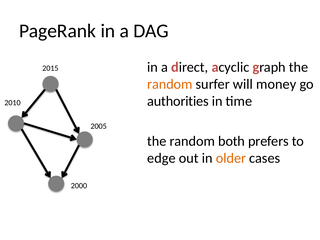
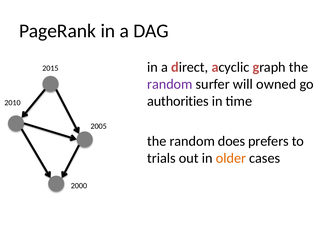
random at (170, 84) colour: orange -> purple
money: money -> owned
both: both -> does
edge: edge -> trials
